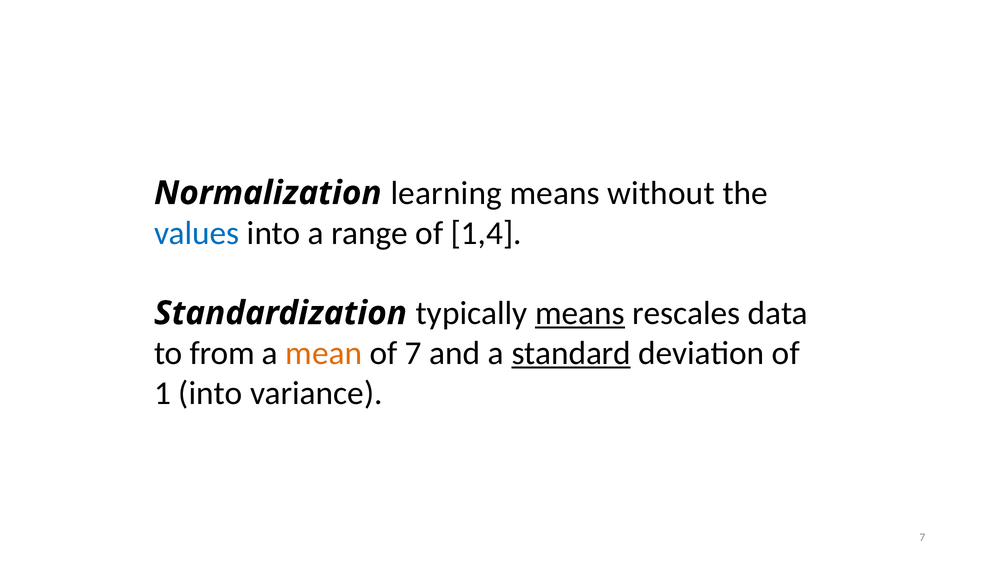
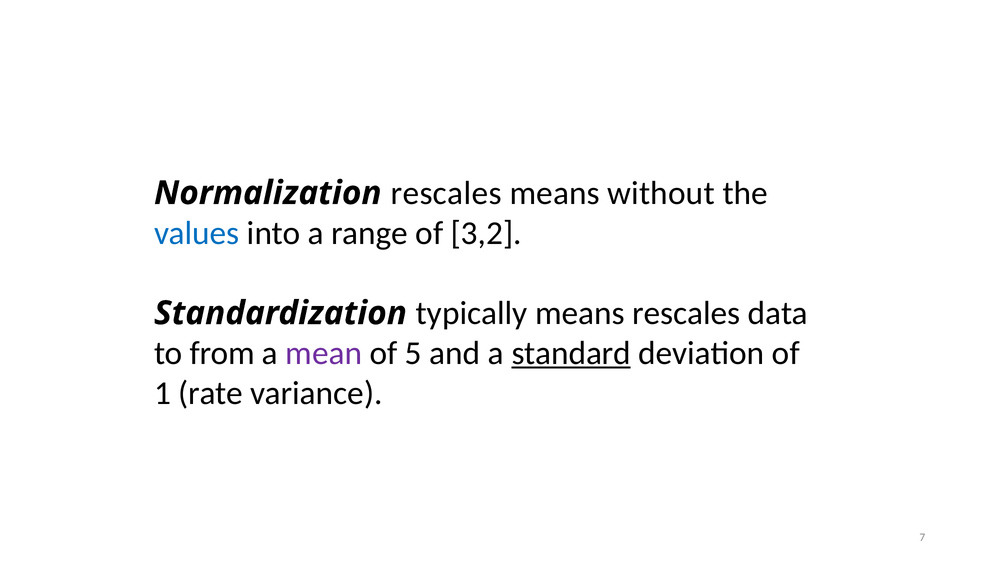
Normalization learning: learning -> rescales
1,4: 1,4 -> 3,2
means at (580, 313) underline: present -> none
mean colour: orange -> purple
of 7: 7 -> 5
1 into: into -> rate
